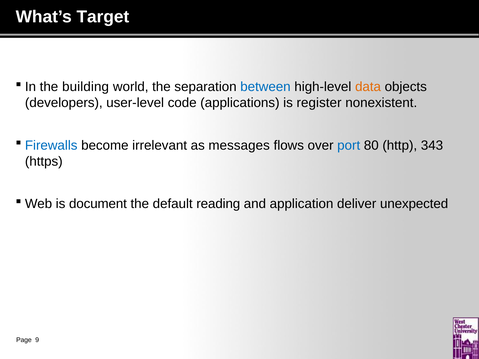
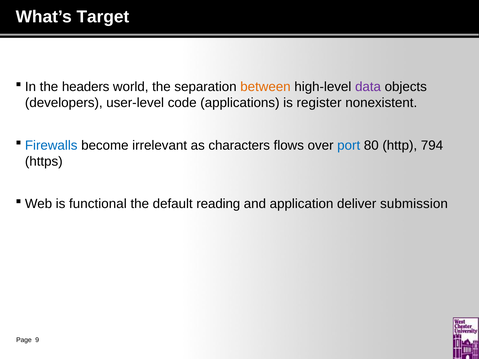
building: building -> headers
between colour: blue -> orange
data colour: orange -> purple
messages: messages -> characters
343: 343 -> 794
document: document -> functional
unexpected: unexpected -> submission
